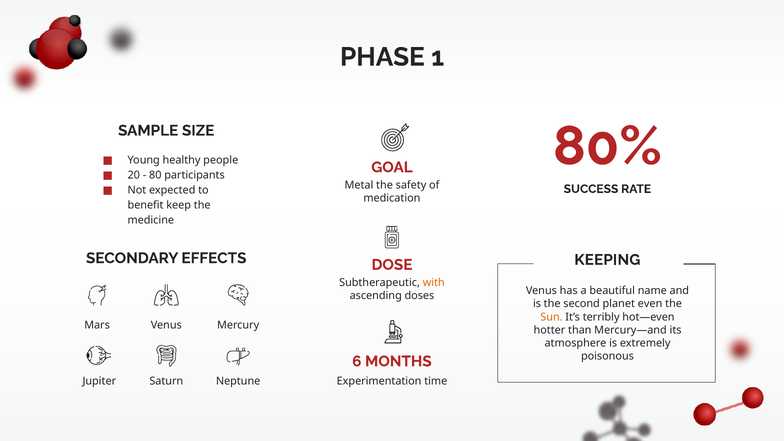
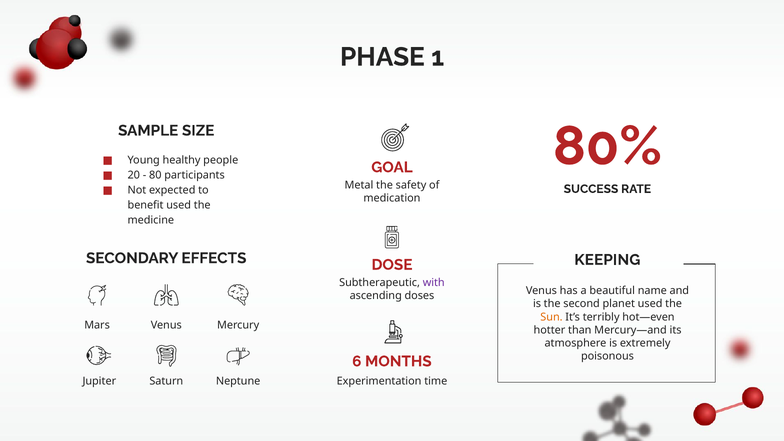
benefit keep: keep -> used
with colour: orange -> purple
planet even: even -> used
